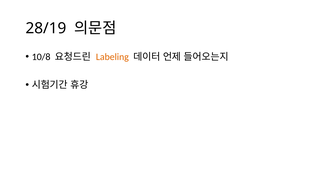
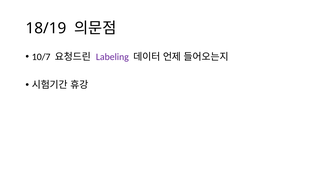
28/19: 28/19 -> 18/19
10/8: 10/8 -> 10/7
Labeling colour: orange -> purple
